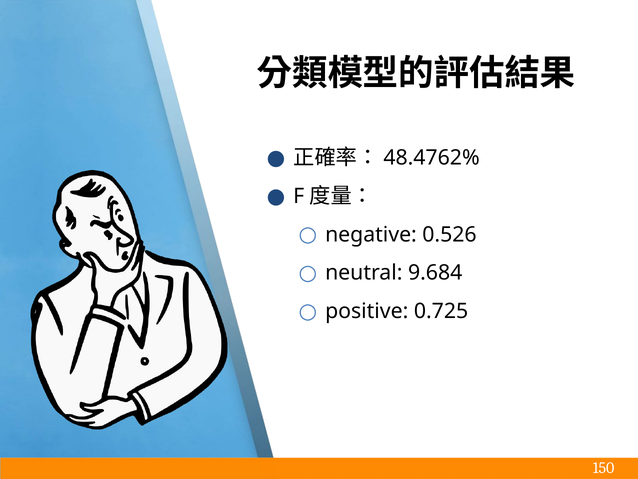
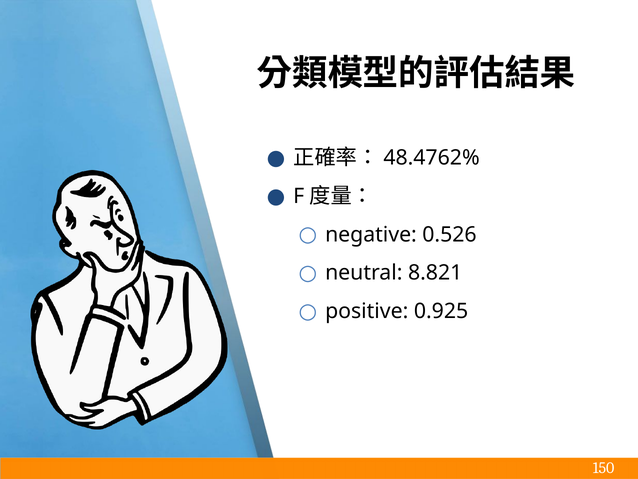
9.684: 9.684 -> 8.821
0.725: 0.725 -> 0.925
